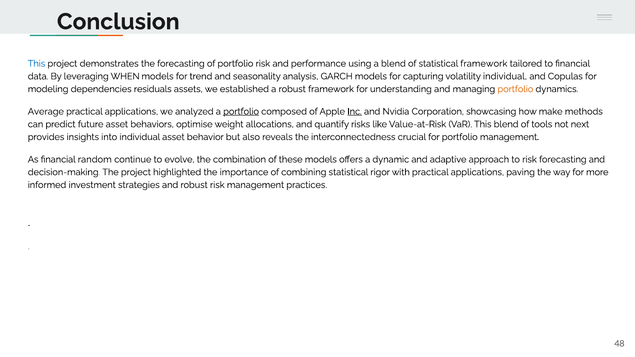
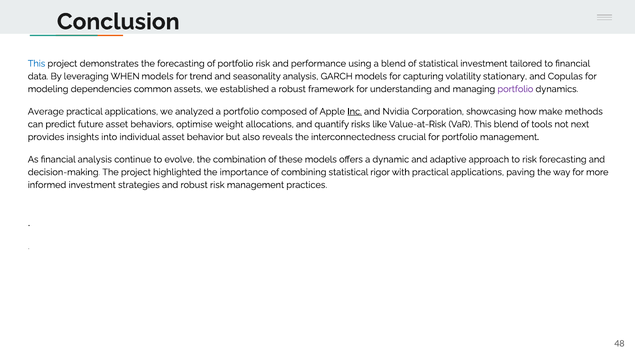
statistical framework: framework -> investment
volatility individual: individual -> stationary
residuals: residuals -> common
portfolio at (515, 89) colour: orange -> purple
portfolio at (241, 112) underline: present -> none
financial random: random -> analysis
